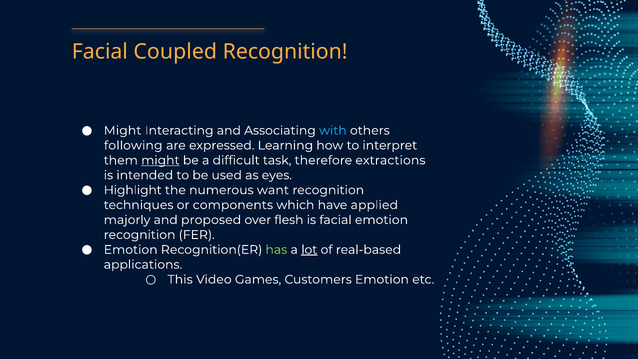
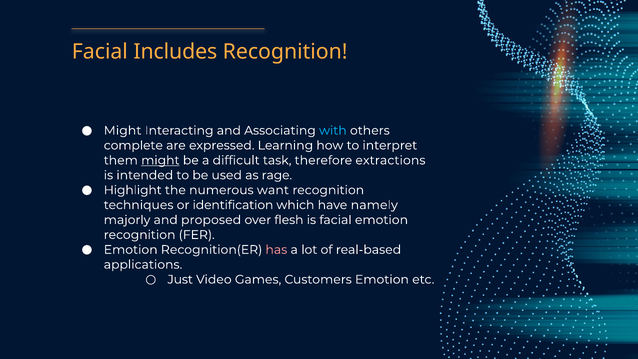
Coupled: Coupled -> Includes
following: following -> complete
eyes: eyes -> rage
components: components -> identification
applied: applied -> namely
has colour: light green -> pink
lot underline: present -> none
This: This -> Just
